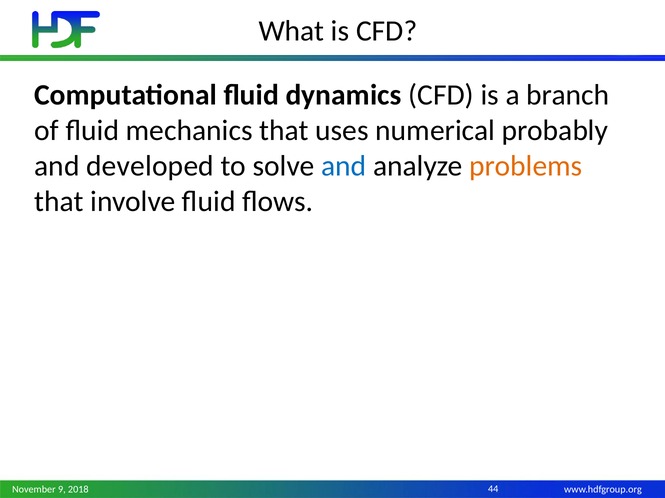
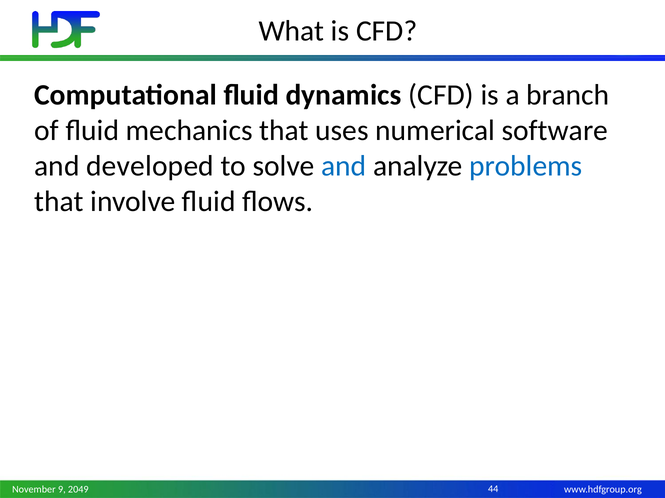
probably: probably -> software
problems colour: orange -> blue
2018: 2018 -> 2049
